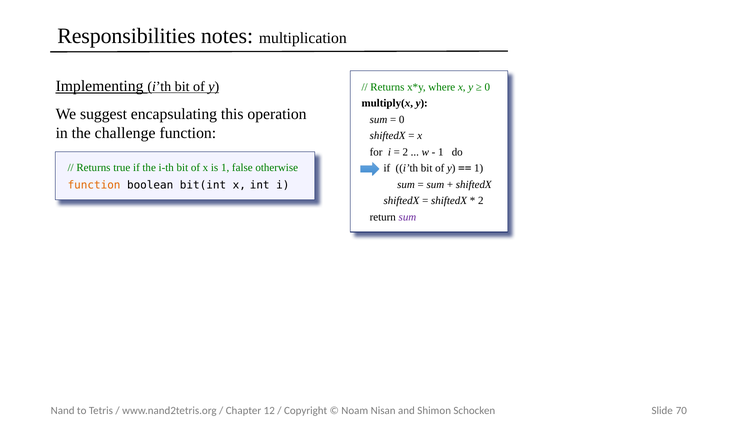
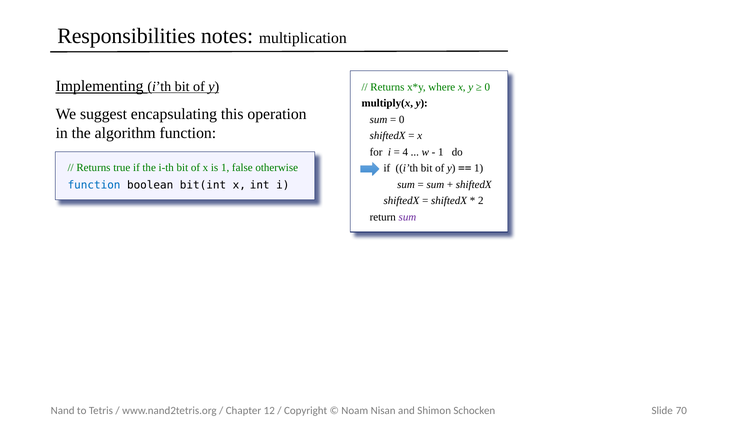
challenge: challenge -> algorithm
2 at (405, 152): 2 -> 4
function at (94, 185) colour: orange -> blue
